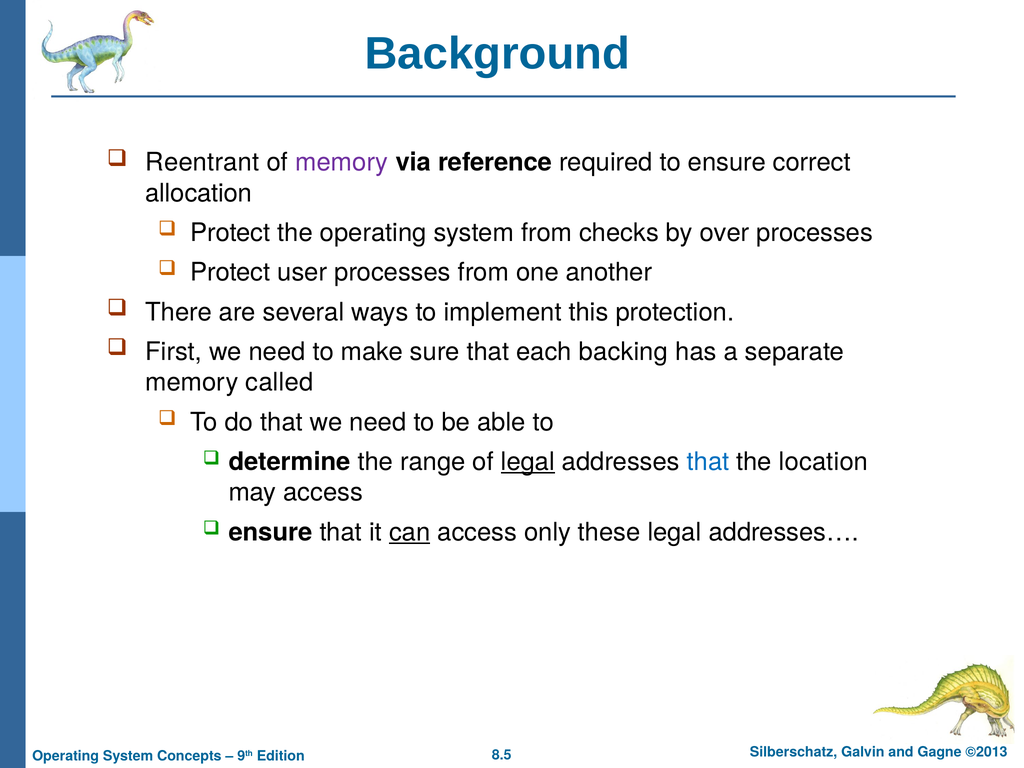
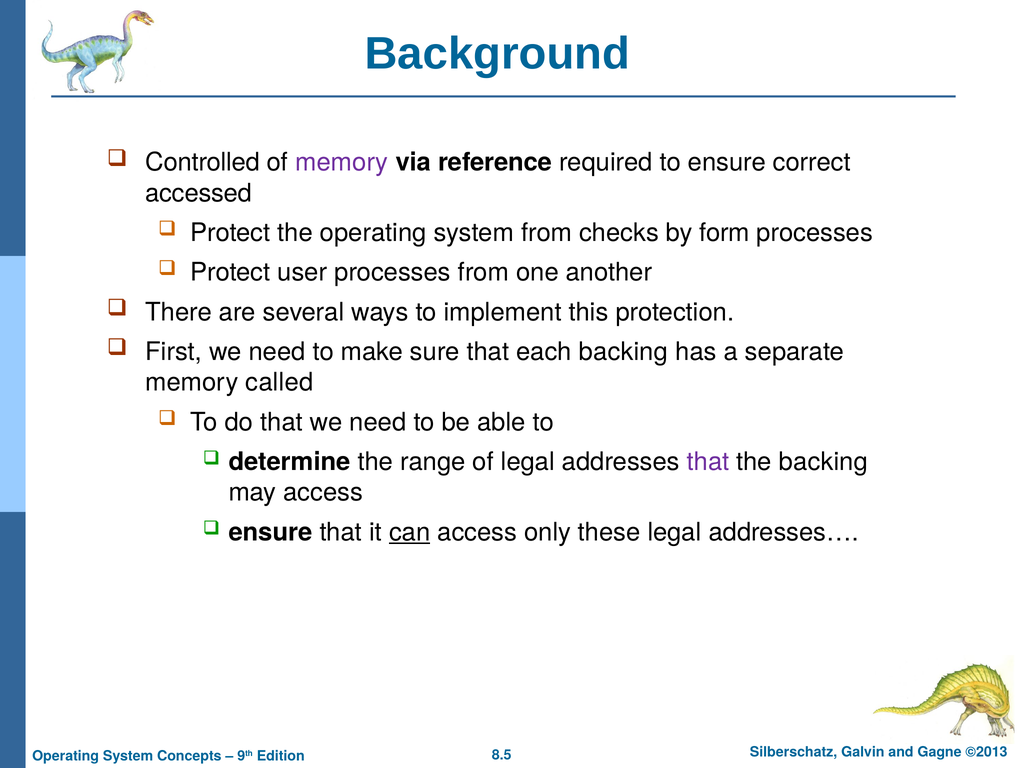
Reentrant: Reentrant -> Controlled
allocation: allocation -> accessed
over: over -> form
legal at (528, 462) underline: present -> none
that at (708, 462) colour: blue -> purple
the location: location -> backing
